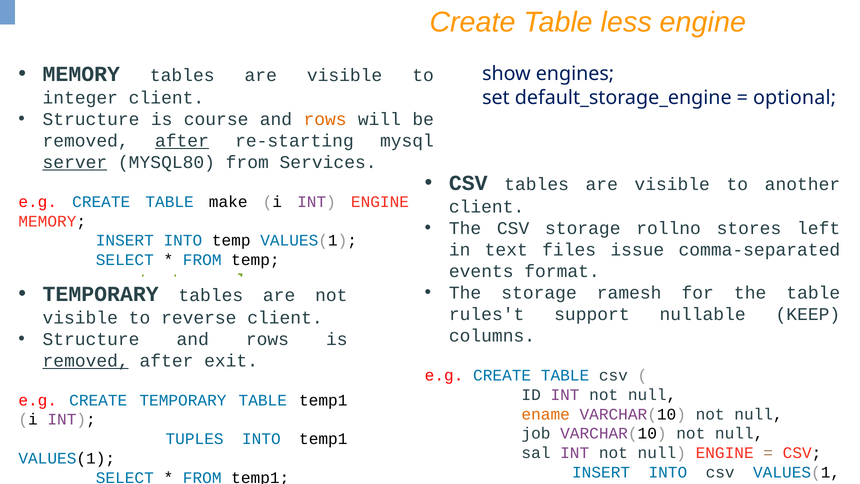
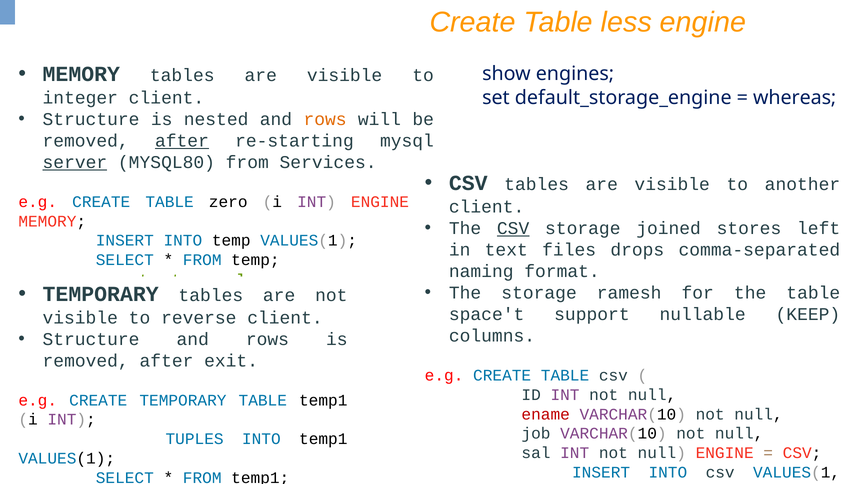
optional: optional -> whereas
course: course -> nested
make: make -> zero
CSV at (513, 228) underline: none -> present
rollno: rollno -> joined
issue: issue -> drops
events: events -> naming
rules't: rules't -> space't
removed at (86, 360) underline: present -> none
ename colour: orange -> red
